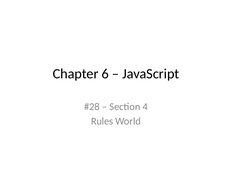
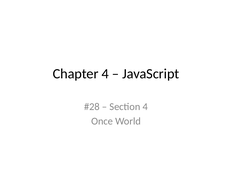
Chapter 6: 6 -> 4
Rules: Rules -> Once
